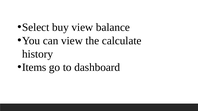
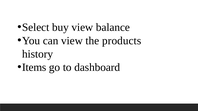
calculate: calculate -> products
